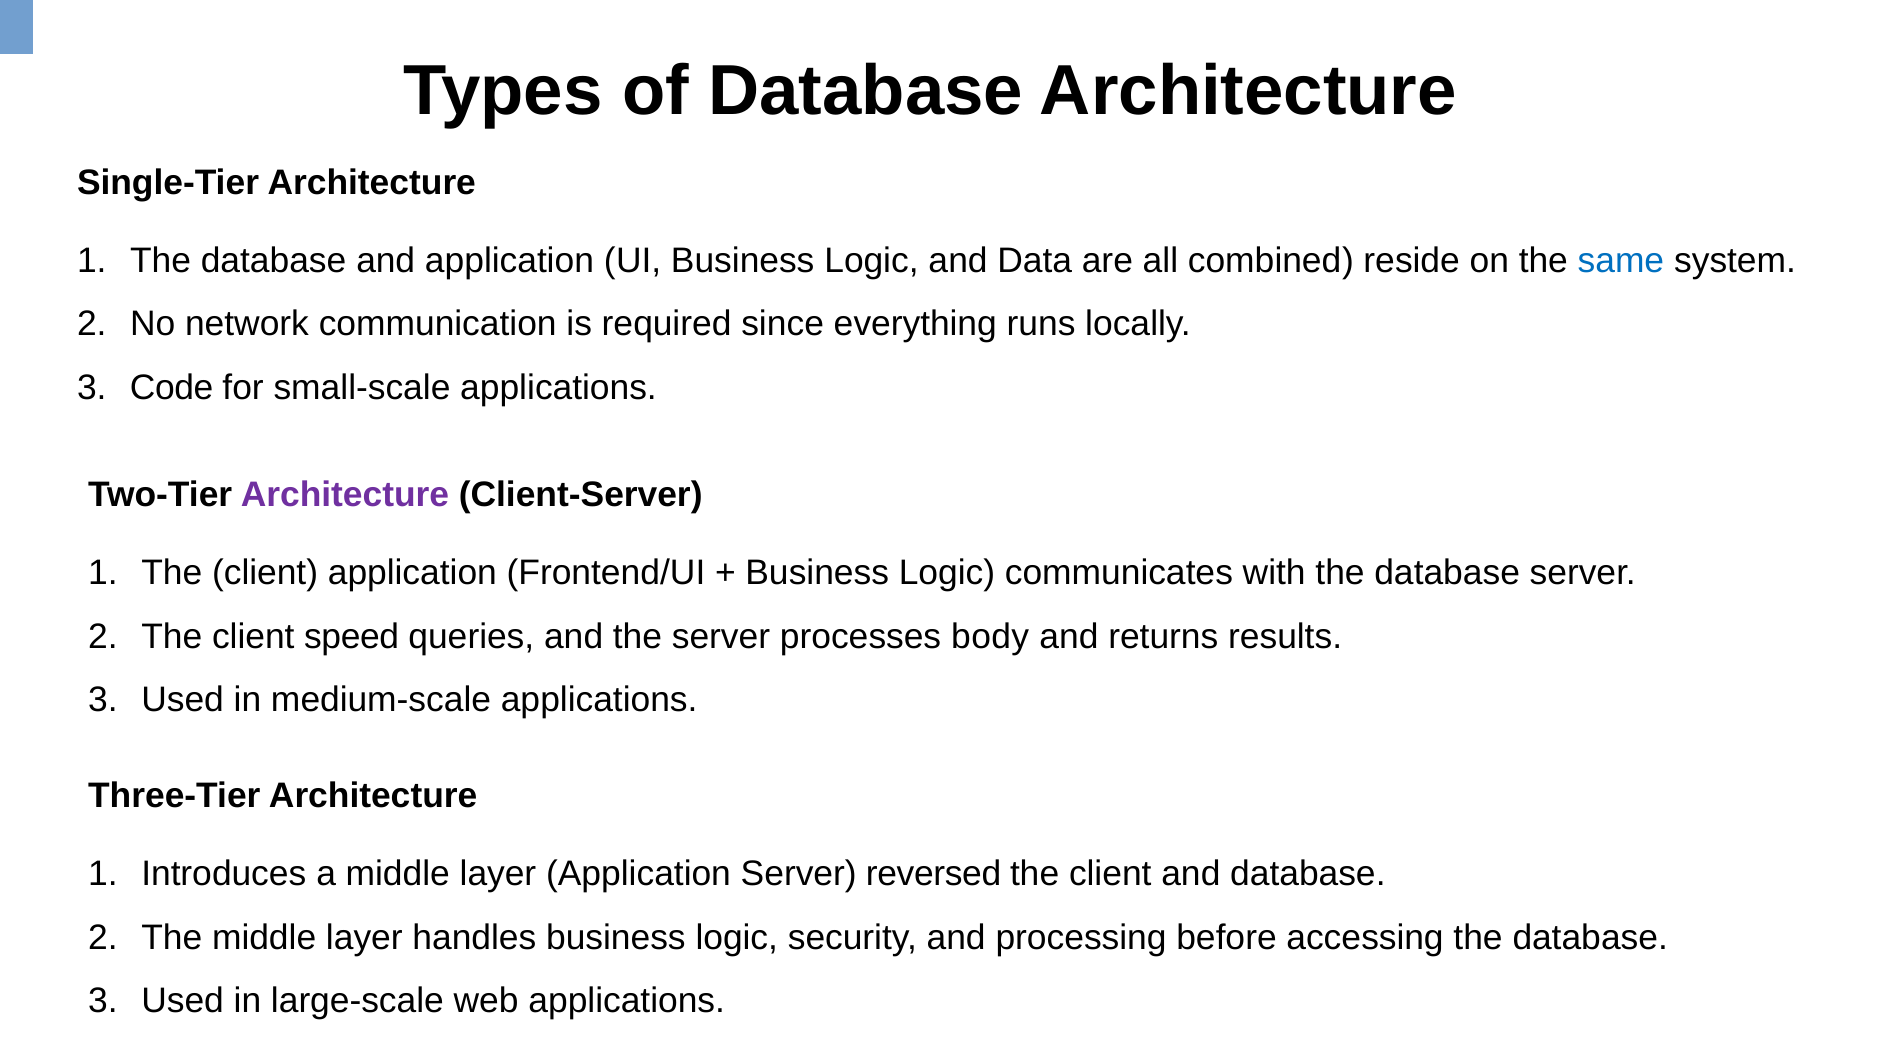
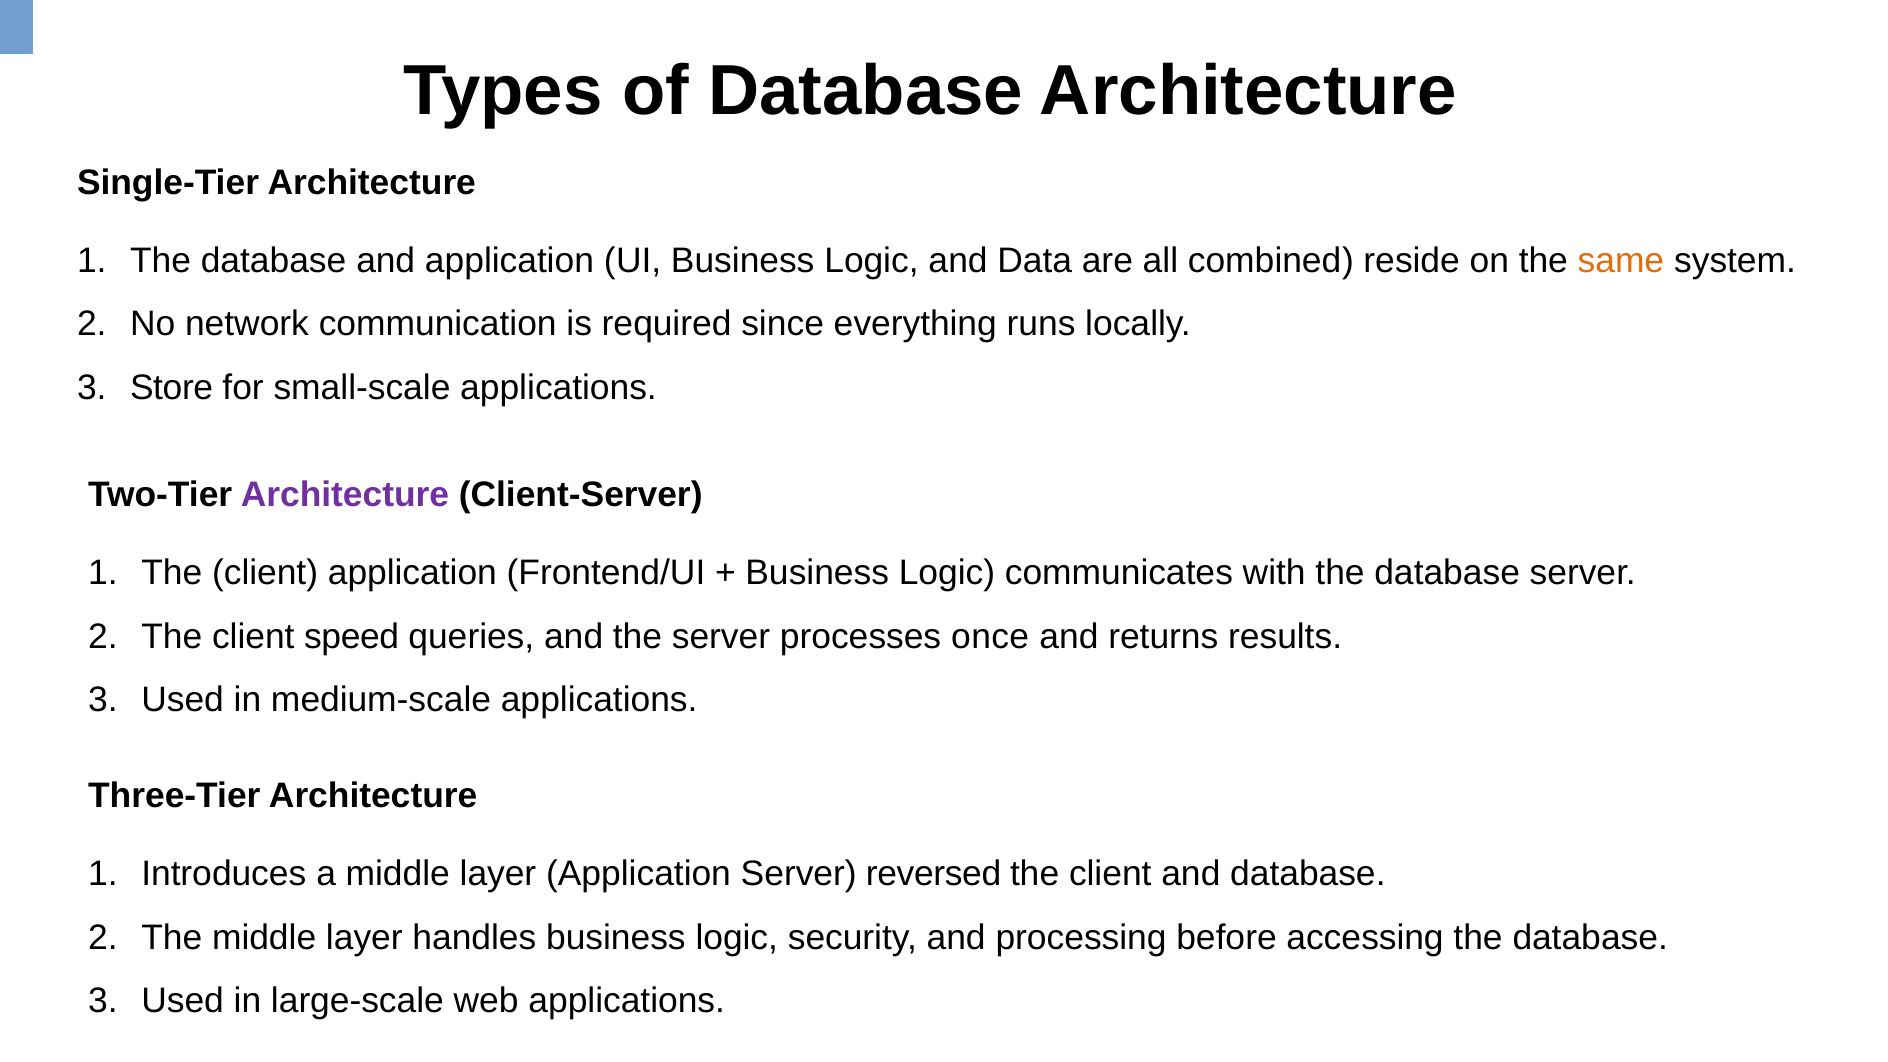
same colour: blue -> orange
Code: Code -> Store
body: body -> once
